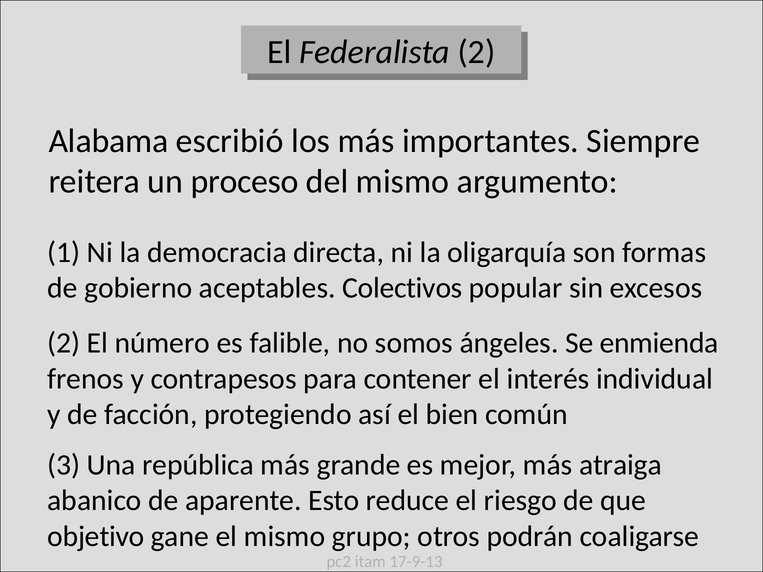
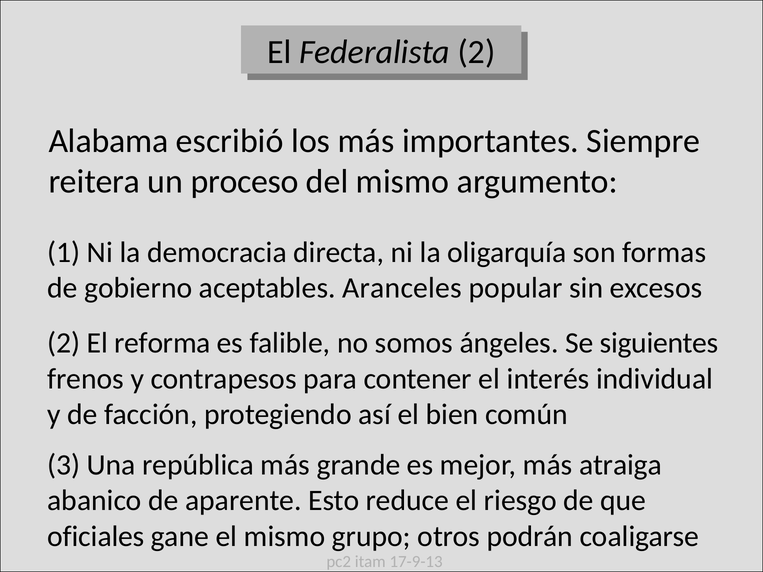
Colectivos: Colectivos -> Aranceles
número: número -> reforma
enmienda: enmienda -> siguientes
objetivo: objetivo -> oficiales
